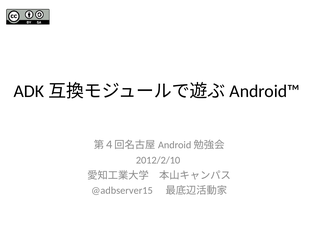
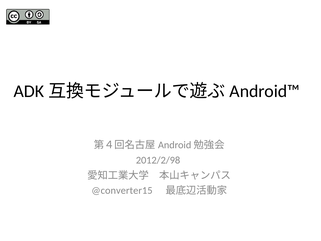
2012/2/10: 2012/2/10 -> 2012/2/98
@adbserver15: @adbserver15 -> @converter15
